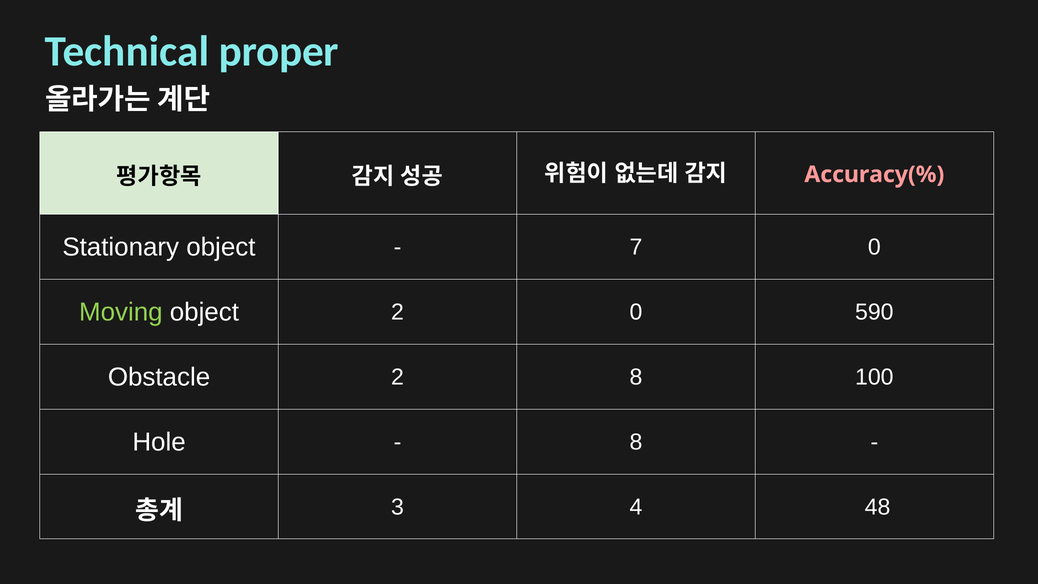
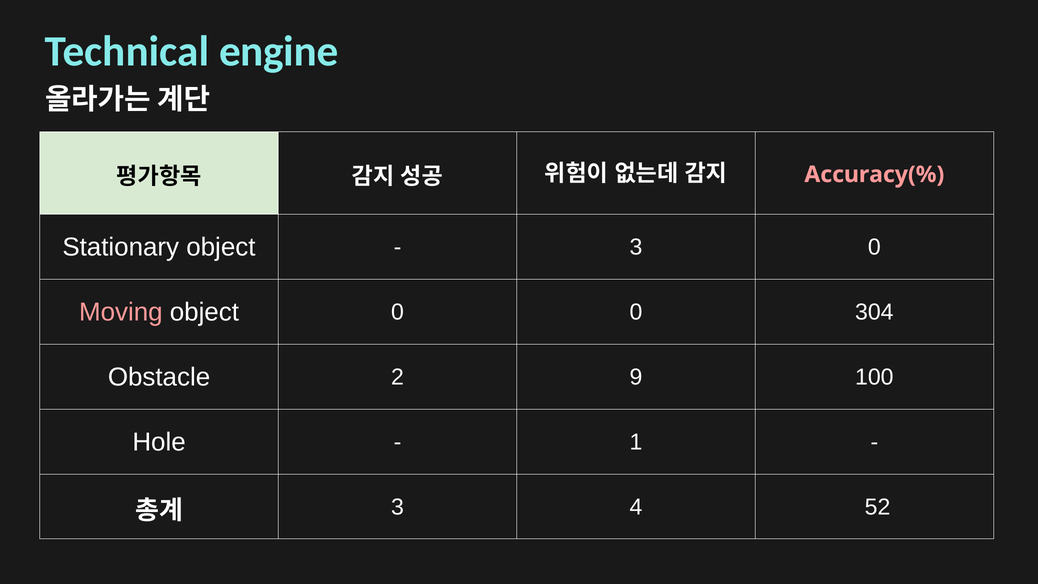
proper: proper -> engine
7 at (636, 247): 7 -> 3
Moving colour: light green -> pink
object 2: 2 -> 0
590: 590 -> 304
2 8: 8 -> 9
8 at (636, 442): 8 -> 1
48: 48 -> 52
